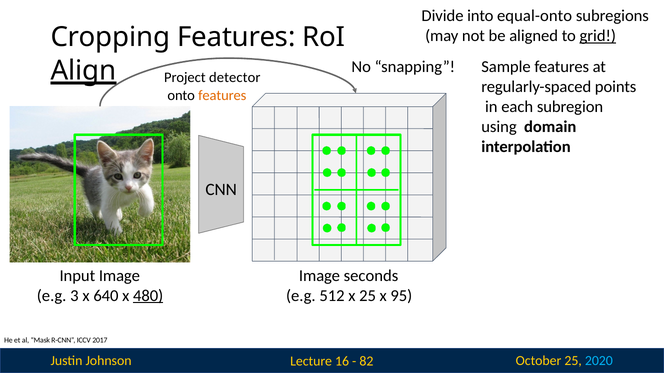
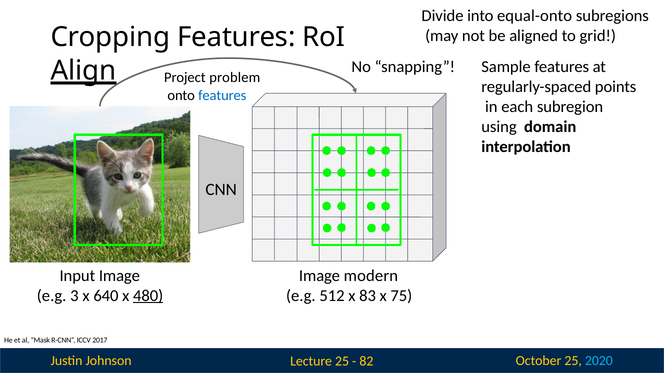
grid underline: present -> none
detector: detector -> problem
features at (222, 95) colour: orange -> blue
seconds: seconds -> modern
x 25: 25 -> 83
95: 95 -> 75
Lecture 16: 16 -> 25
